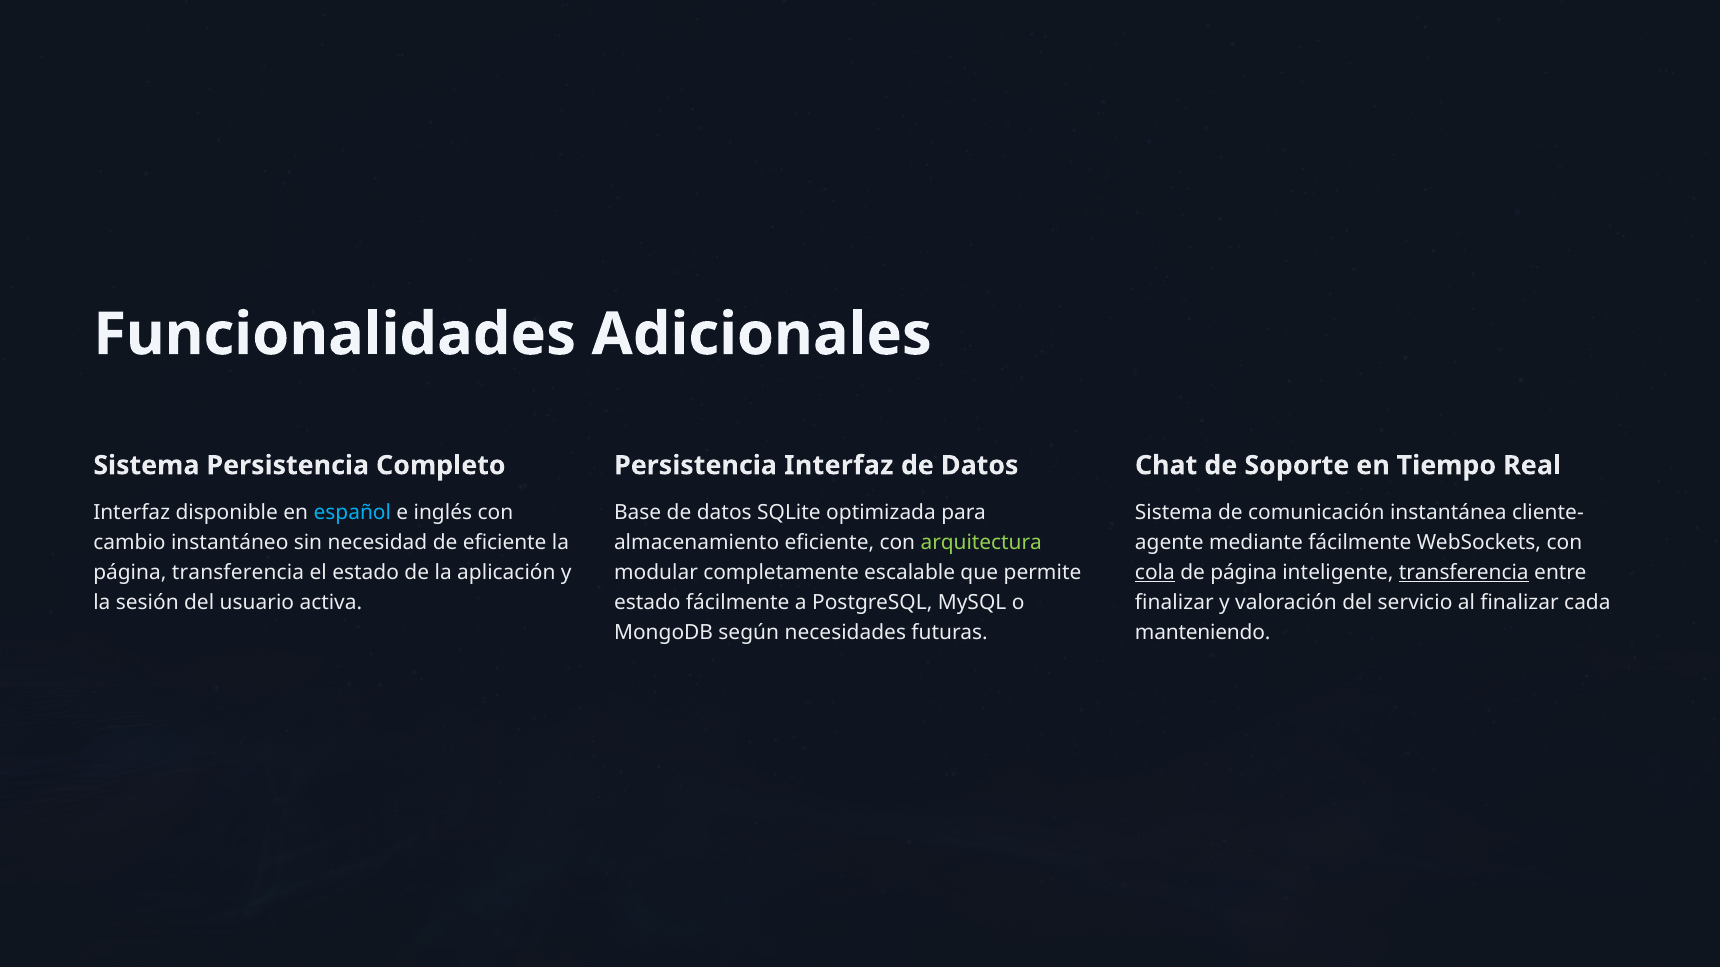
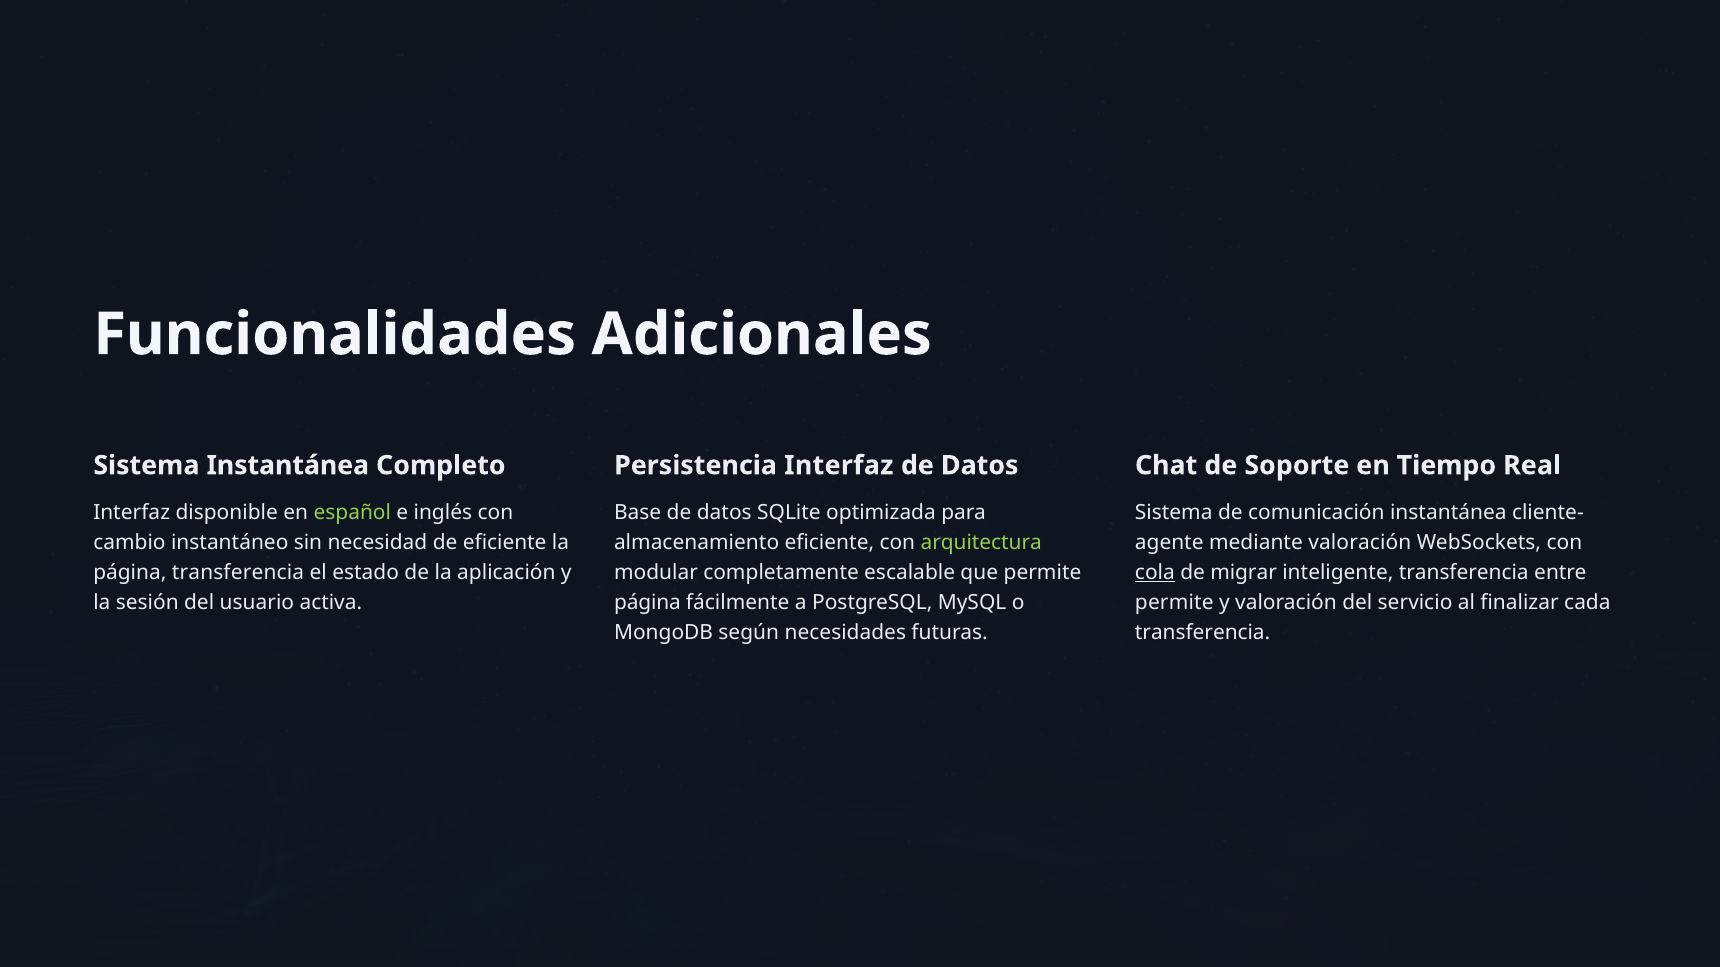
Sistema Persistencia: Persistencia -> Instantánea
español colour: light blue -> light green
mediante fácilmente: fácilmente -> valoración
de página: página -> migrar
transferencia at (1464, 573) underline: present -> none
estado at (647, 603): estado -> página
finalizar at (1174, 603): finalizar -> permite
manteniendo at (1203, 633): manteniendo -> transferencia
